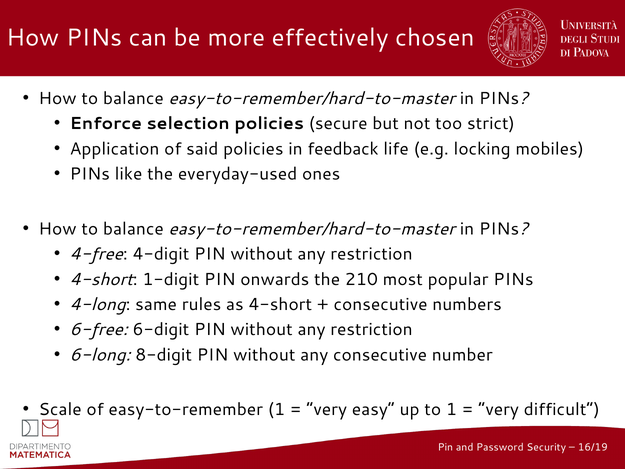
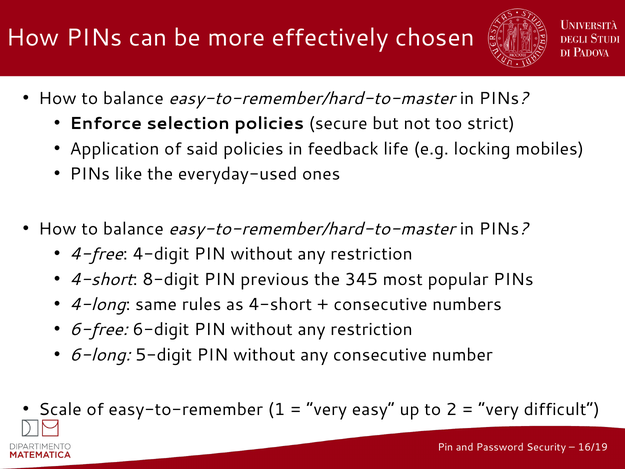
1-digit: 1-digit -> 8-digit
onwards: onwards -> previous
210: 210 -> 345
8-digit: 8-digit -> 5-digit
to 1: 1 -> 2
